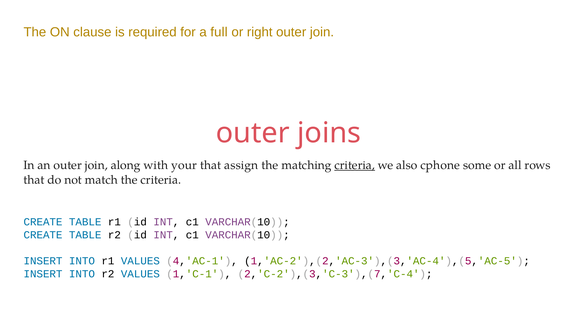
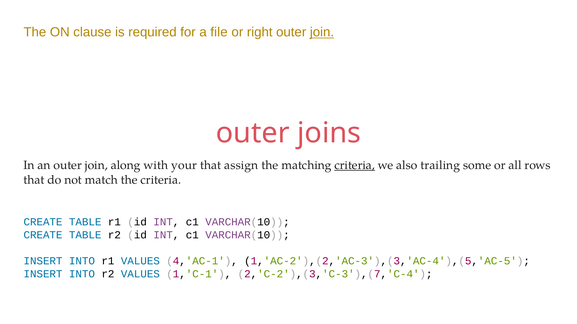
full: full -> file
join at (322, 32) underline: none -> present
cphone: cphone -> trailing
